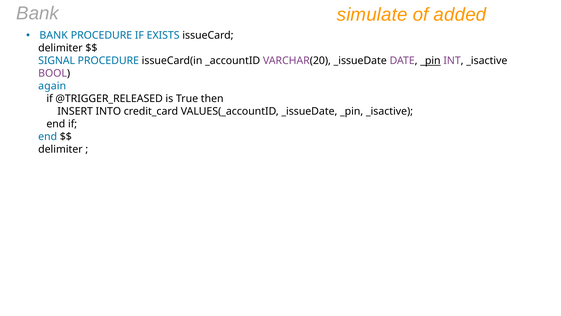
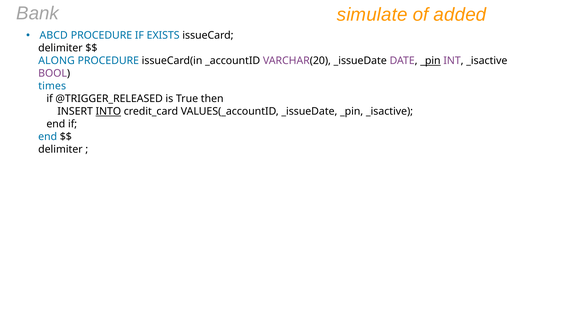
BANK at (54, 35): BANK -> ABCD
SIGNAL: SIGNAL -> ALONG
again: again -> times
INTO underline: none -> present
